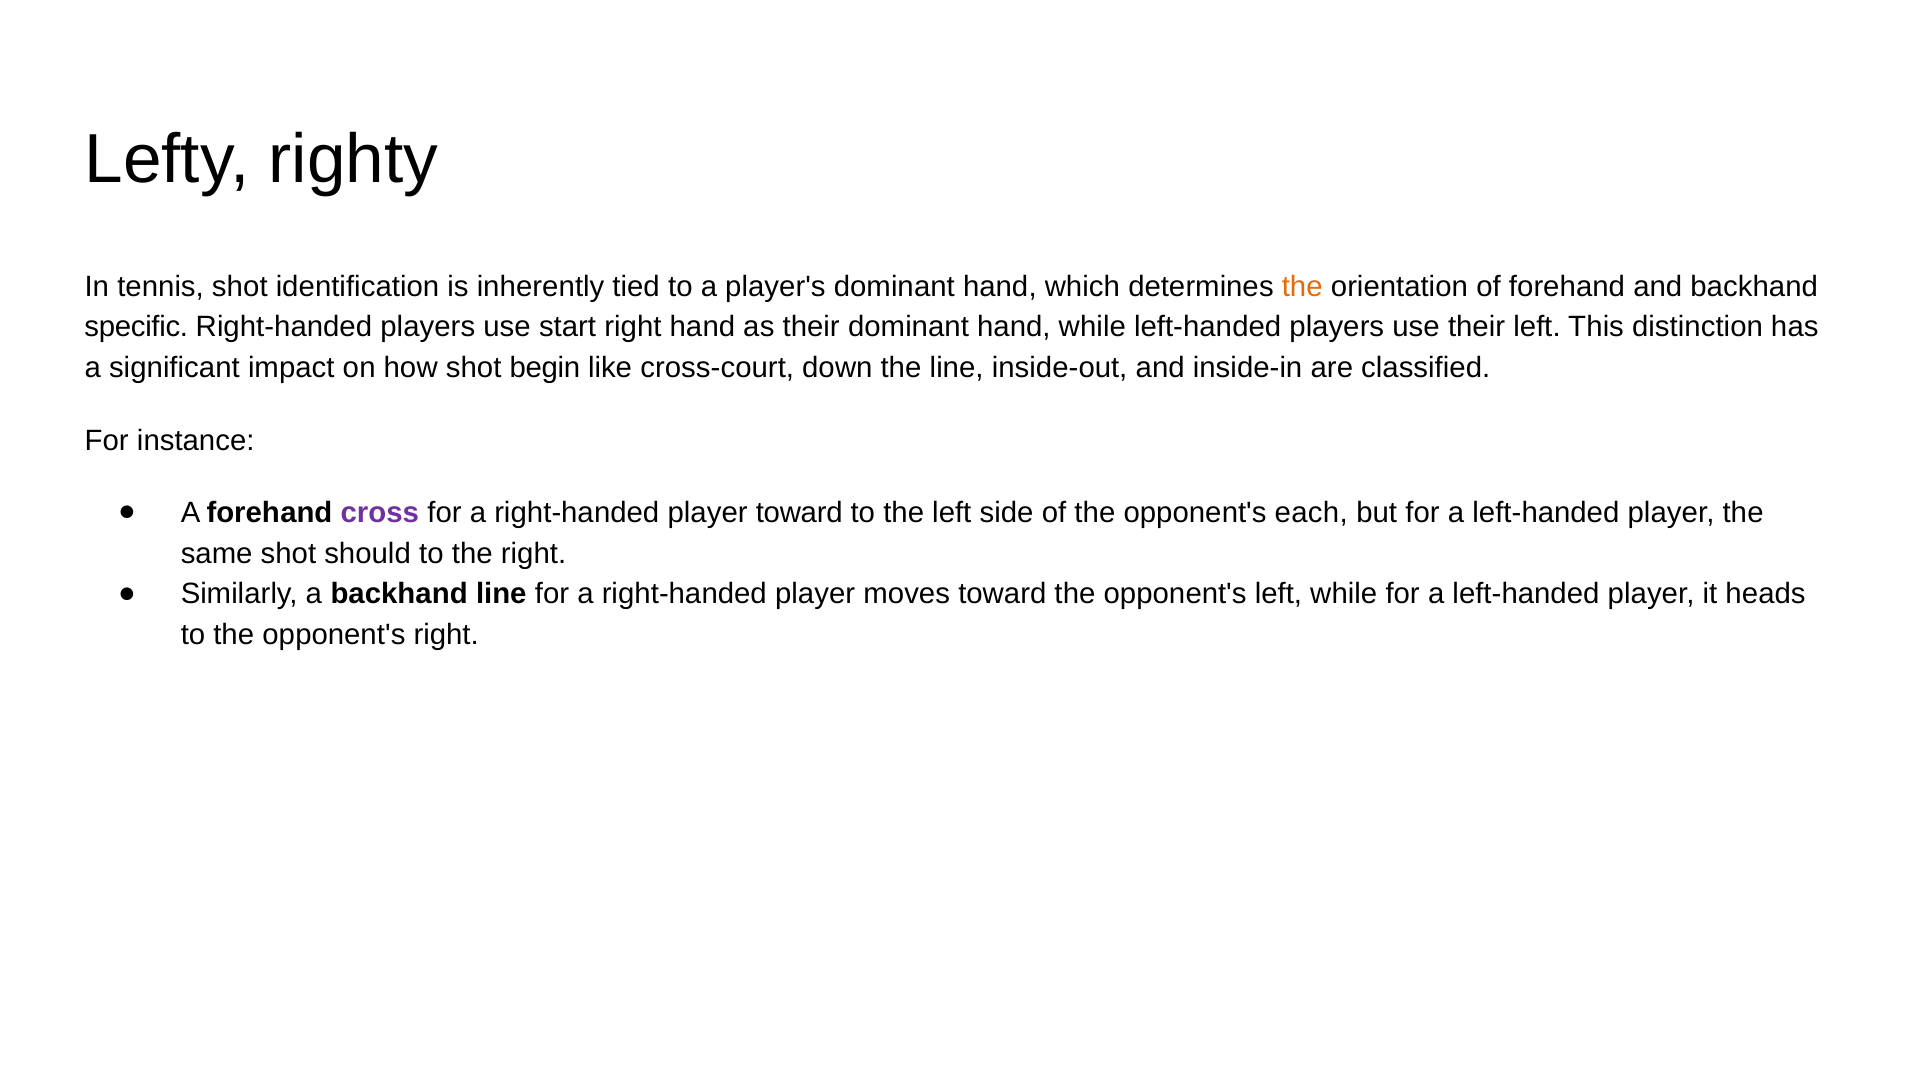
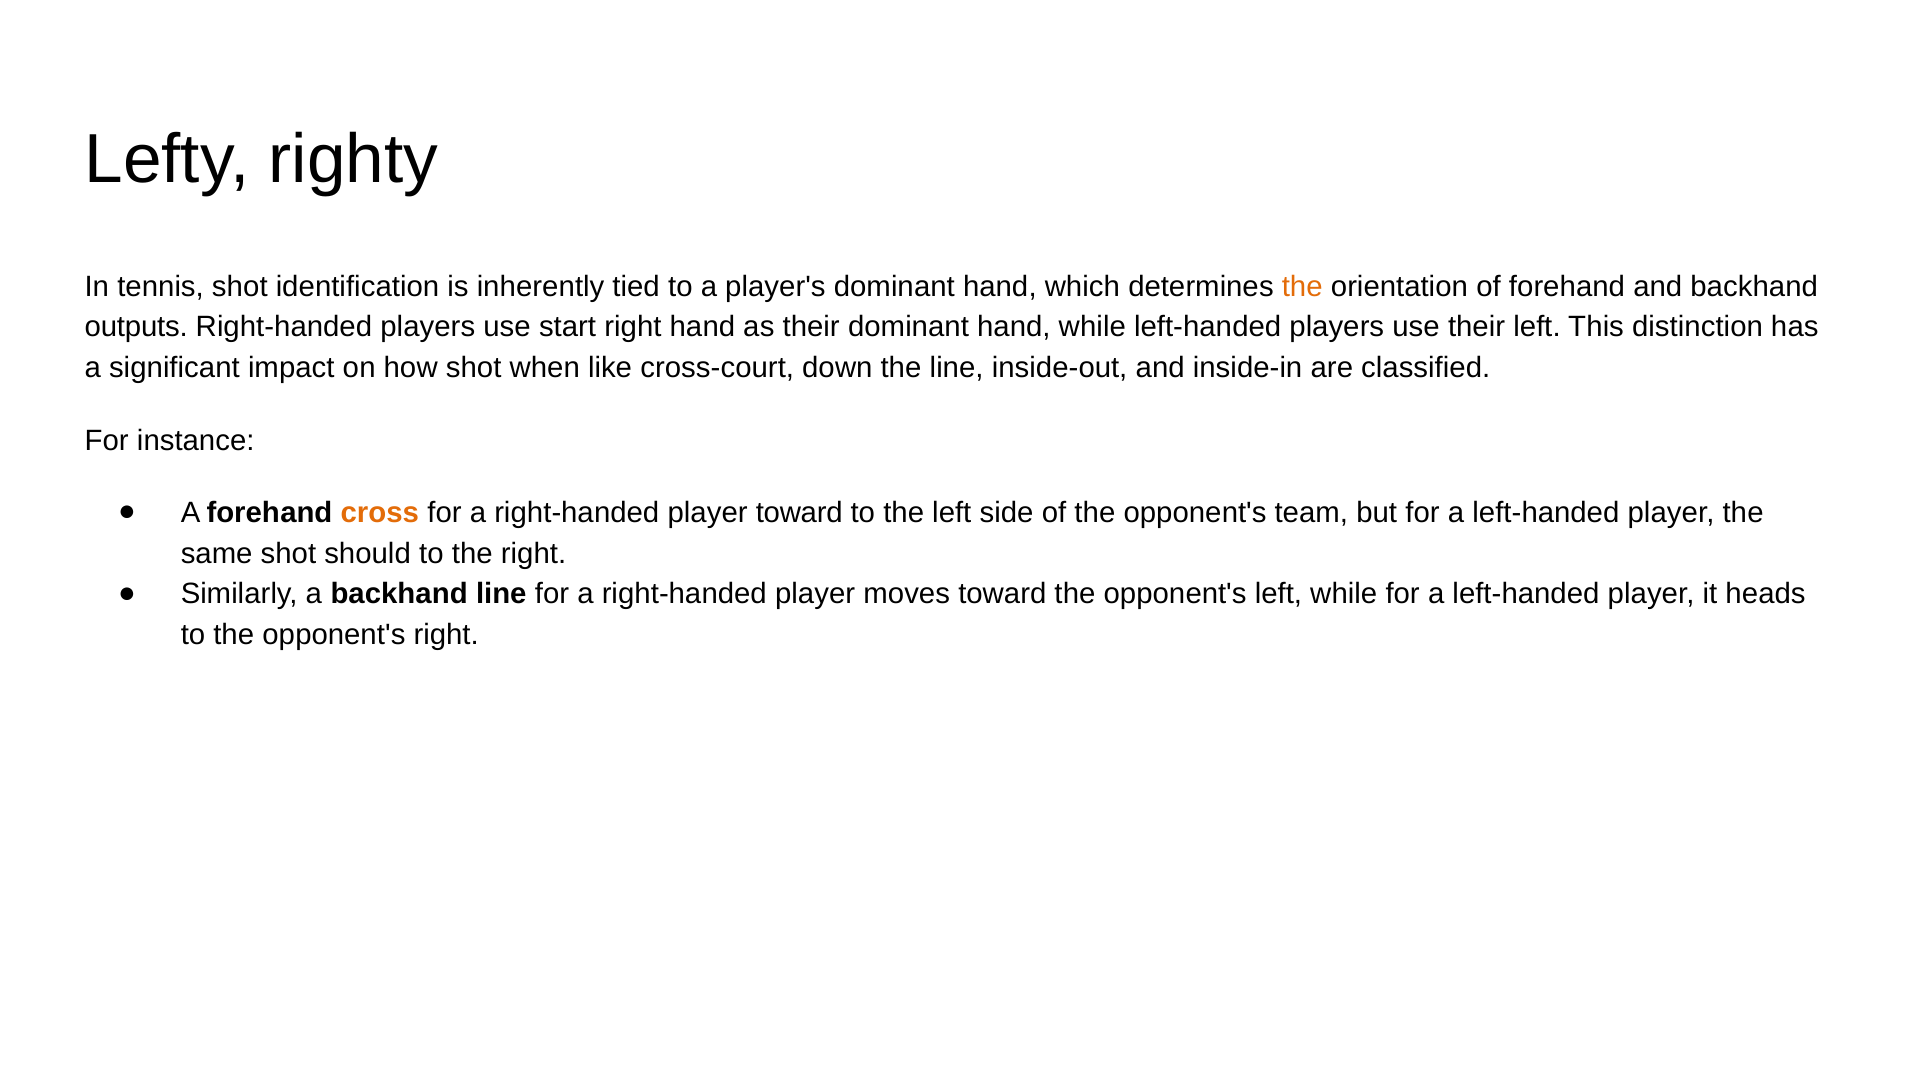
specific: specific -> outputs
begin: begin -> when
cross colour: purple -> orange
each: each -> team
